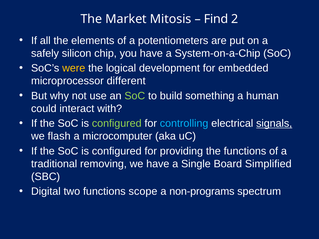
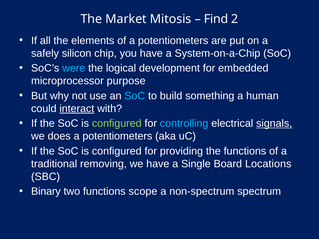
were colour: yellow -> light blue
different: different -> purpose
SoC at (135, 96) colour: light green -> light blue
interact underline: none -> present
flash: flash -> does
microcomputer at (117, 136): microcomputer -> potentiometers
Simplified: Simplified -> Locations
Digital: Digital -> Binary
non-programs: non-programs -> non-spectrum
